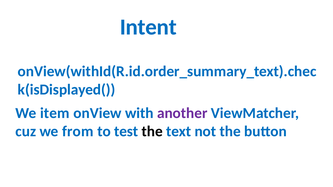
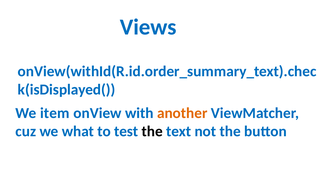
Intent: Intent -> Views
another colour: purple -> orange
from: from -> what
